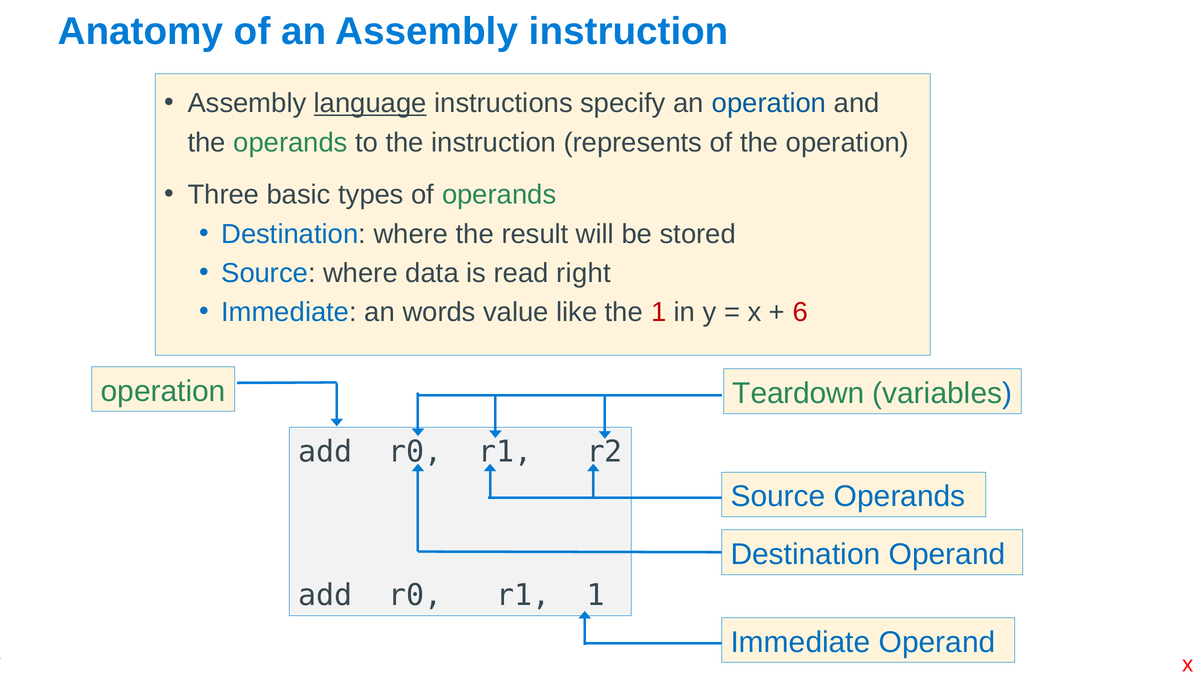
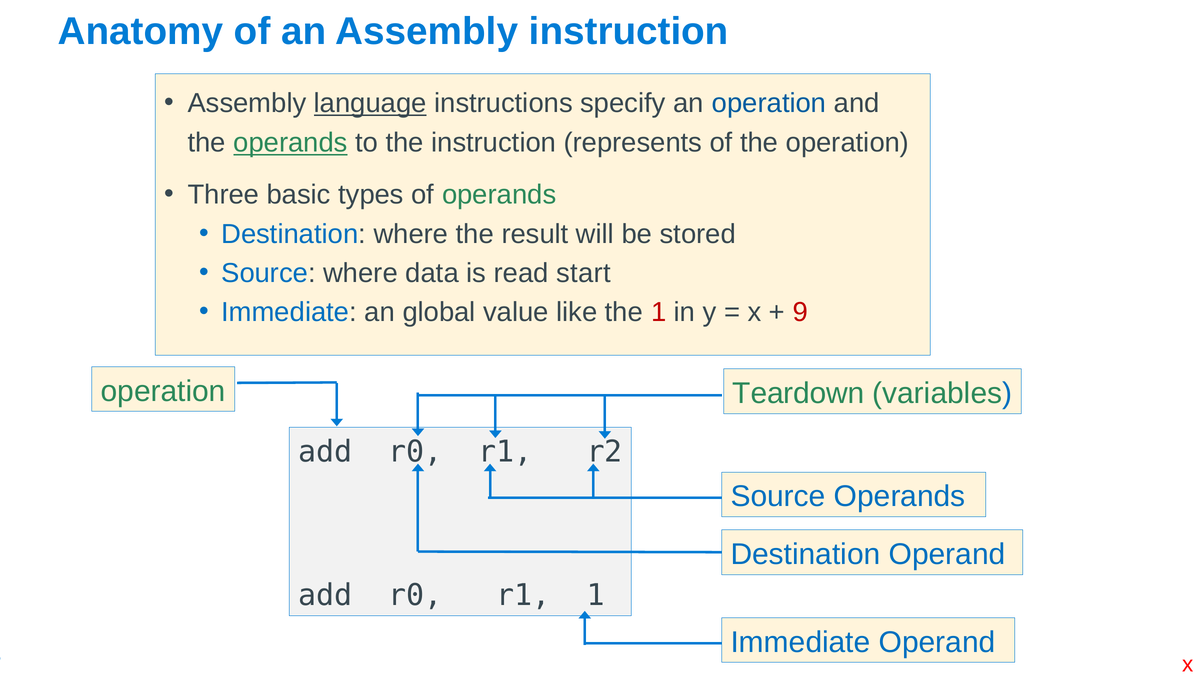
operands at (290, 143) underline: none -> present
right: right -> start
words: words -> global
6 at (800, 313): 6 -> 9
